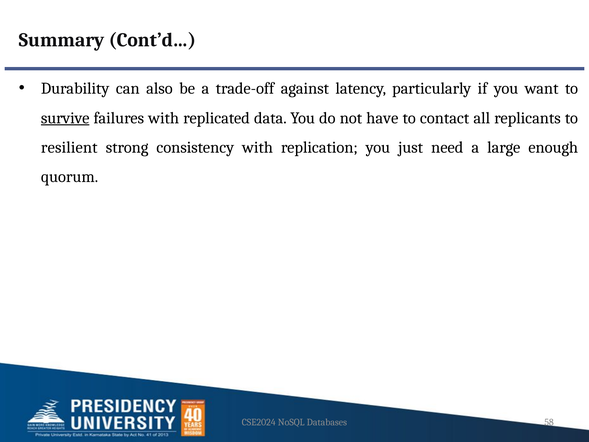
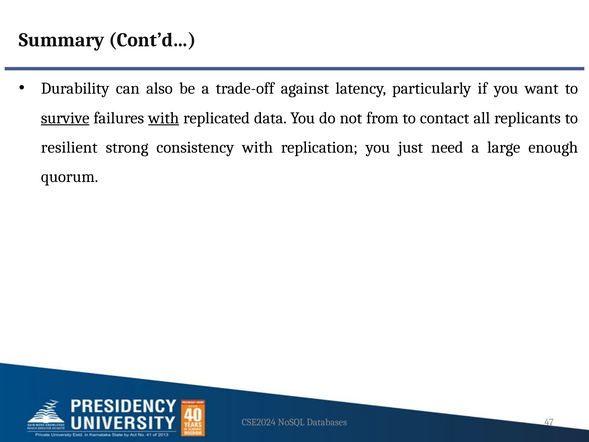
with at (164, 118) underline: none -> present
have: have -> from
58: 58 -> 47
